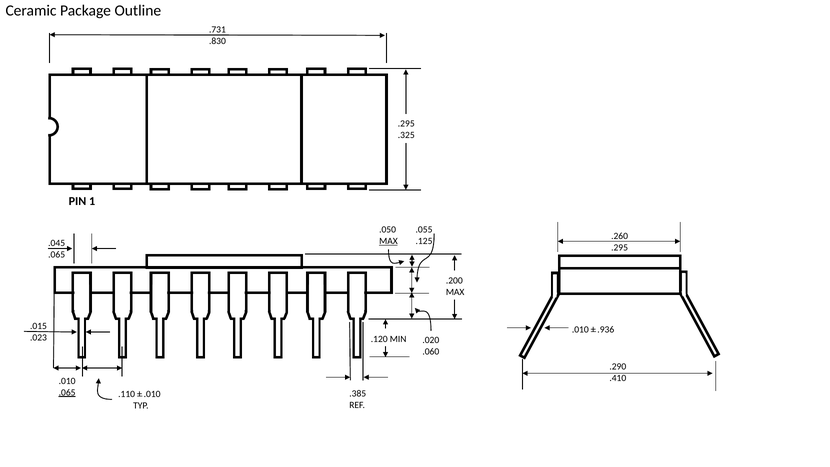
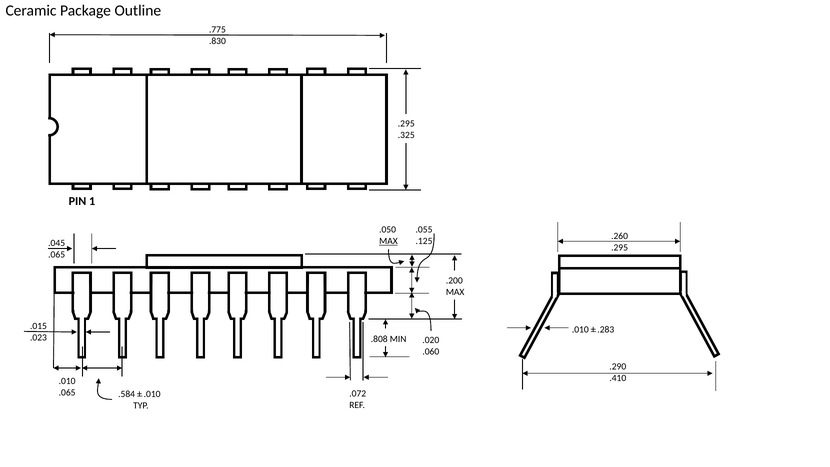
.731: .731 -> .775
.936: .936 -> .283
.120: .120 -> .808
.065 at (67, 392) underline: present -> none
.385: .385 -> .072
.110: .110 -> .584
